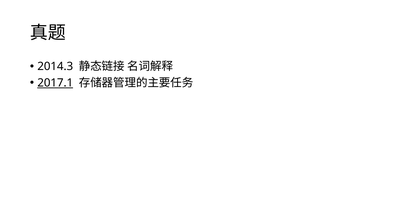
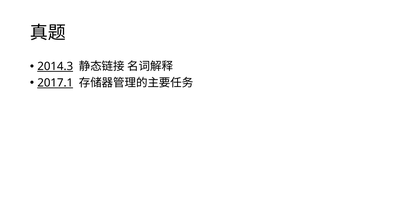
2014.3 underline: none -> present
